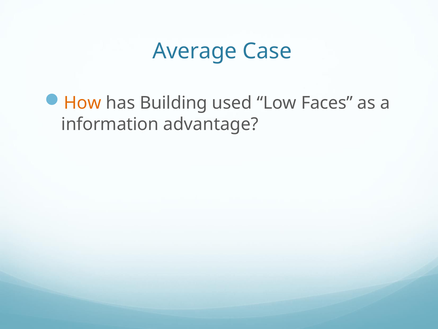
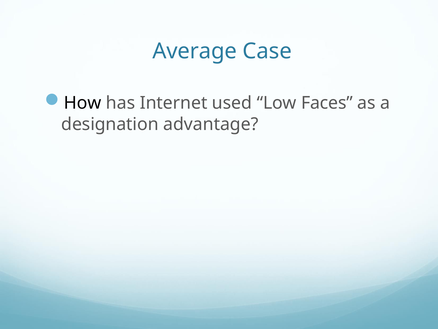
How colour: orange -> black
Building: Building -> Internet
information: information -> designation
